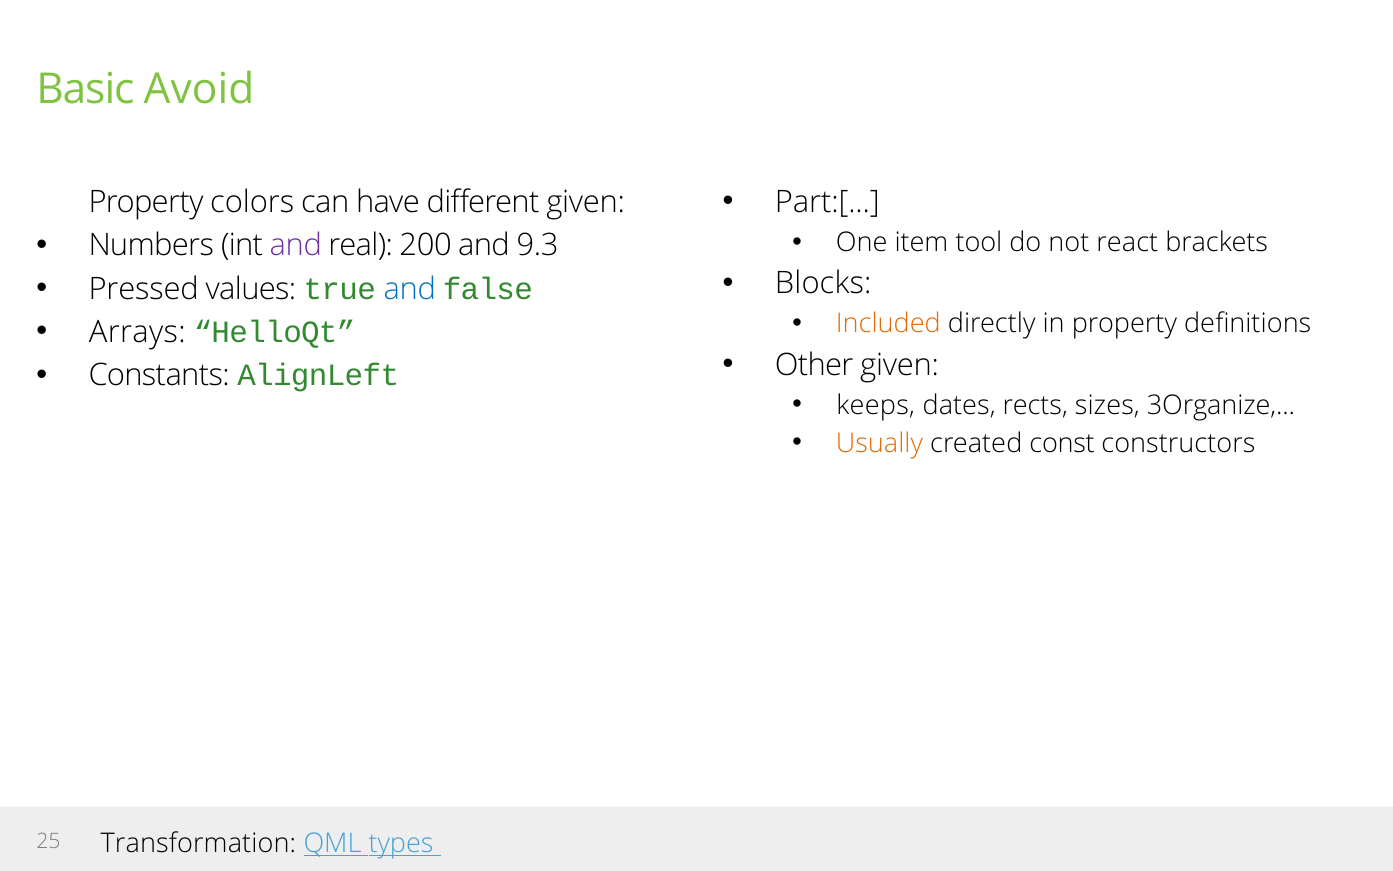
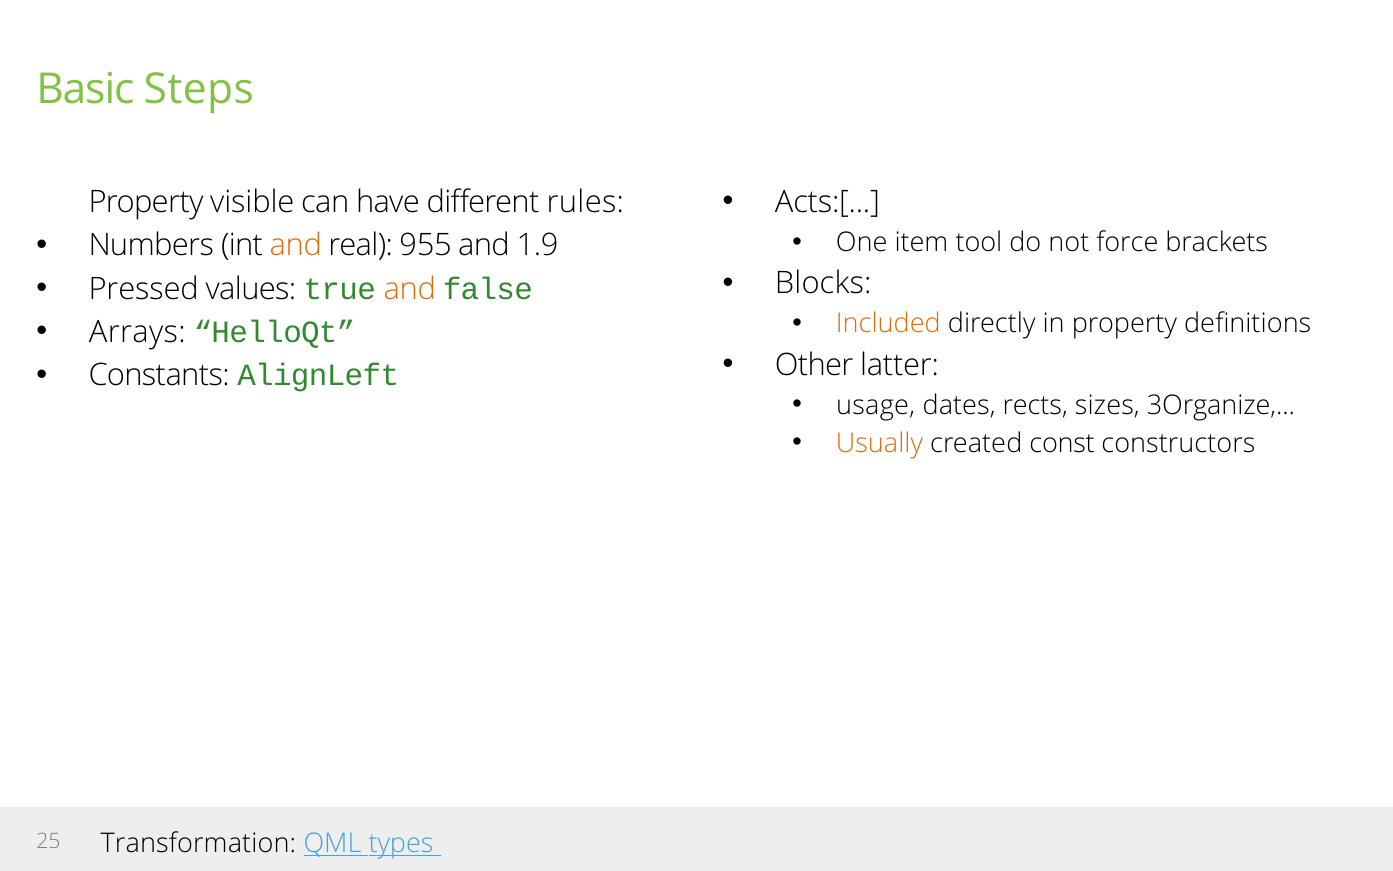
Avoid: Avoid -> Steps
Part:[: Part:[ -> Acts:[
colors: colors -> visible
different given: given -> rules
react: react -> force
and at (296, 246) colour: purple -> orange
200: 200 -> 955
9.3: 9.3 -> 1.9
and at (410, 289) colour: blue -> orange
Other given: given -> latter
keeps: keeps -> usage
